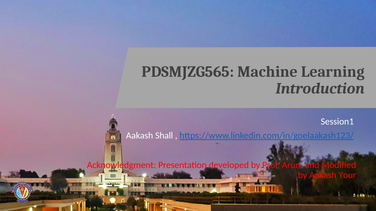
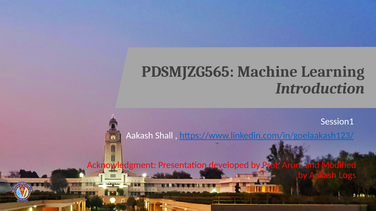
Your: Your -> Logs
